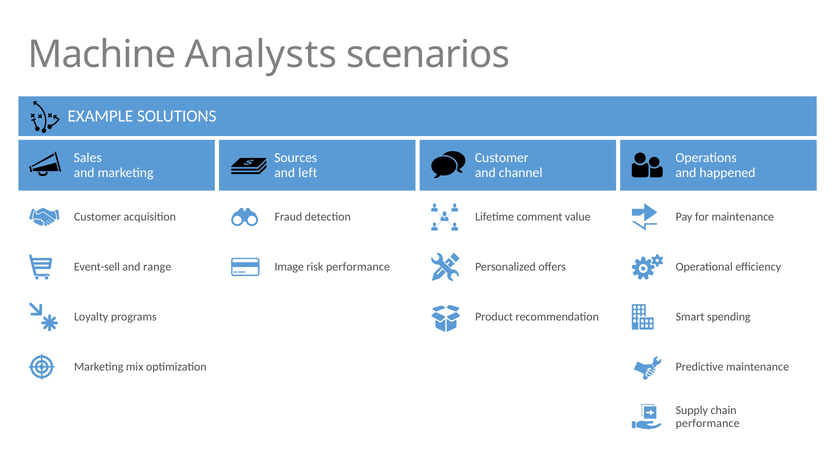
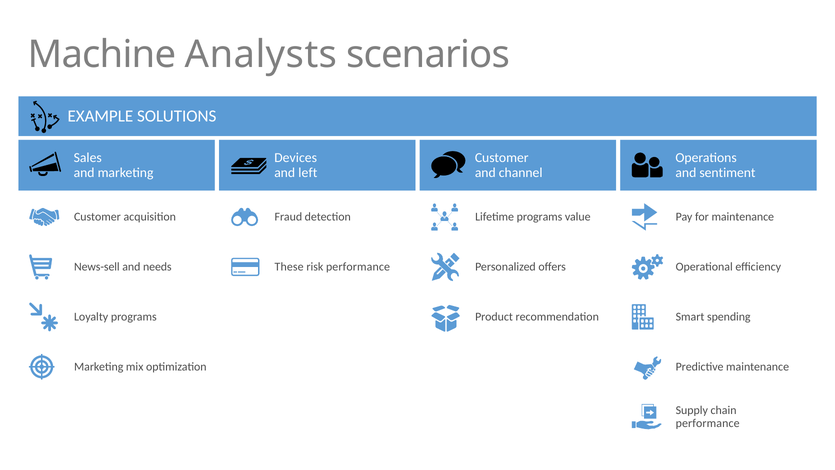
Sources: Sources -> Devices
happened: happened -> sentiment
Lifetime comment: comment -> programs
Event-sell: Event-sell -> News-sell
range: range -> needs
Image: Image -> These
